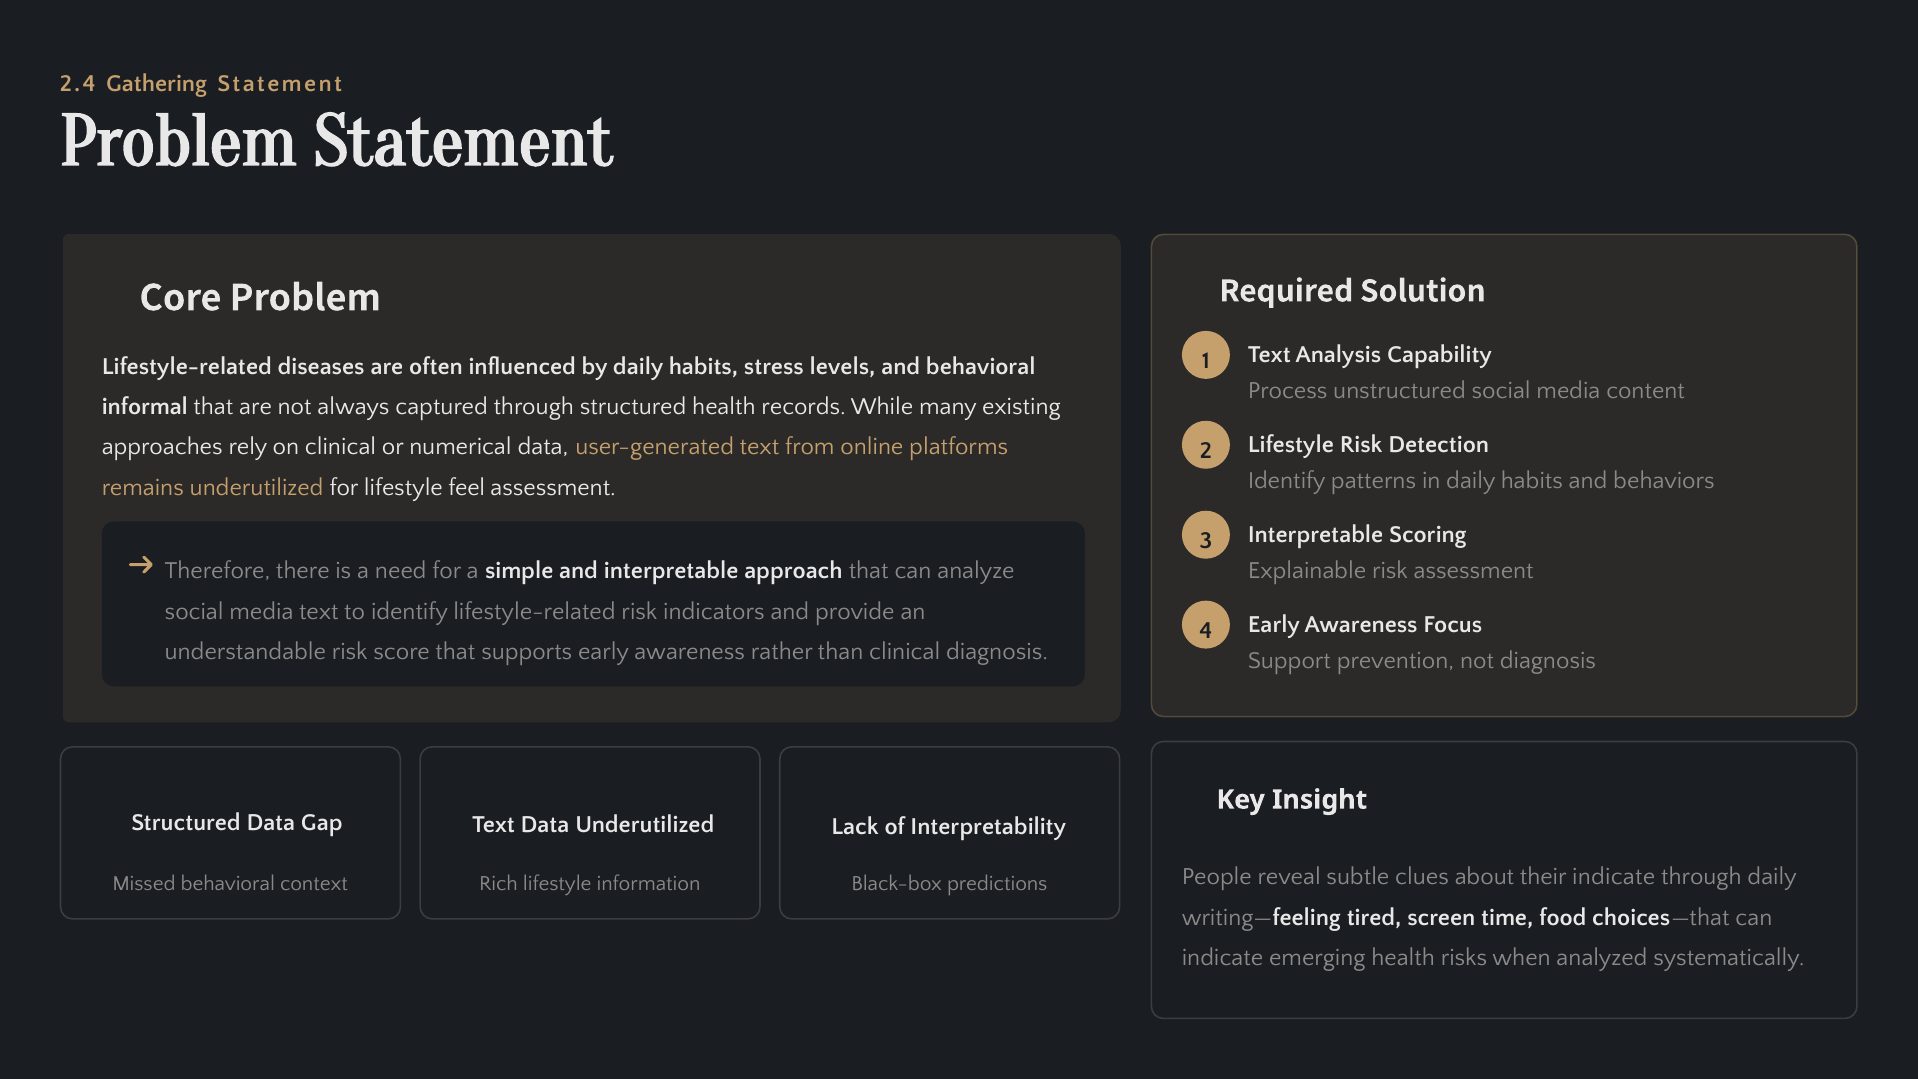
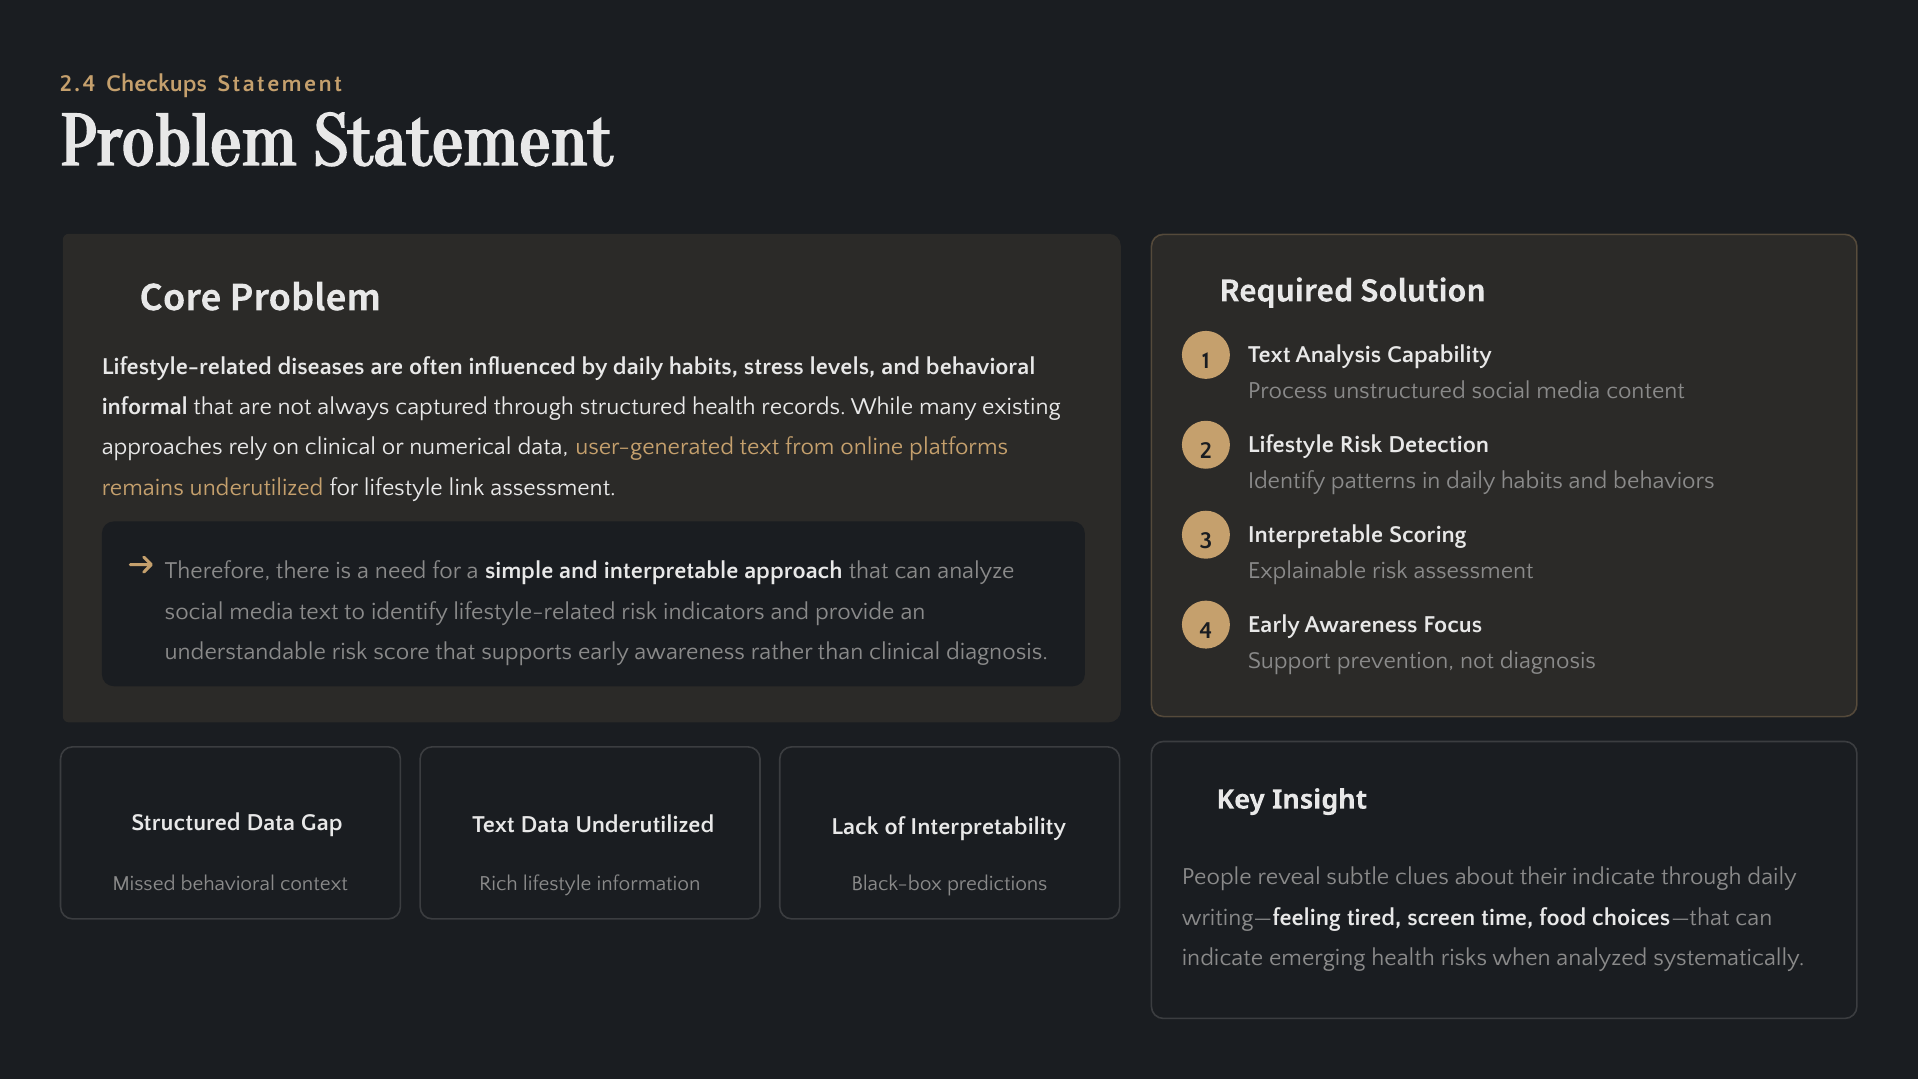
Gathering: Gathering -> Checkups
feel: feel -> link
